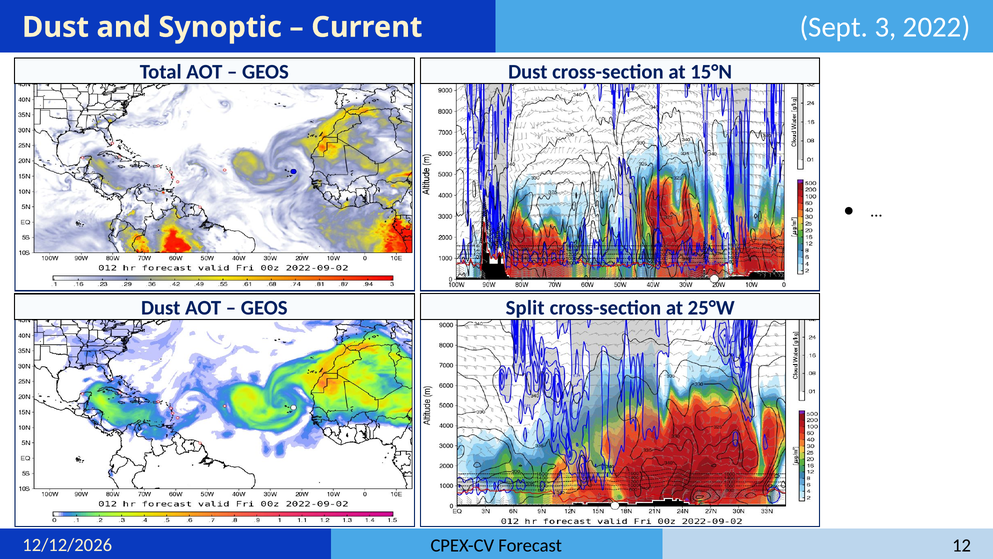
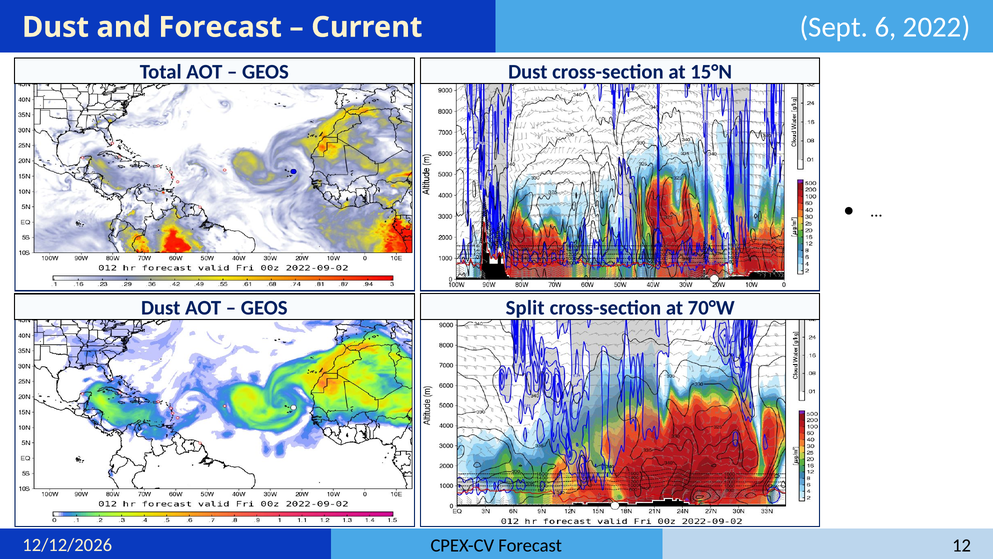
and Synoptic: Synoptic -> Forecast
3: 3 -> 6
25°W: 25°W -> 70°W
